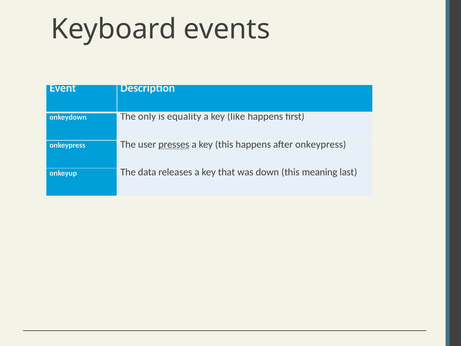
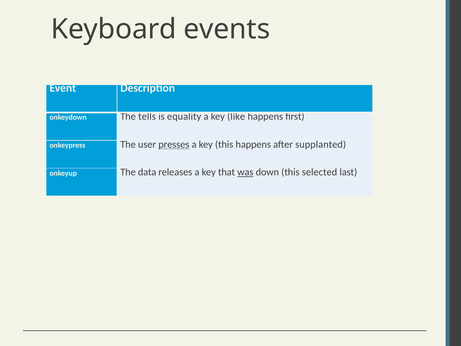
only: only -> tells
after onkeypress: onkeypress -> supplanted
was underline: none -> present
meaning: meaning -> selected
